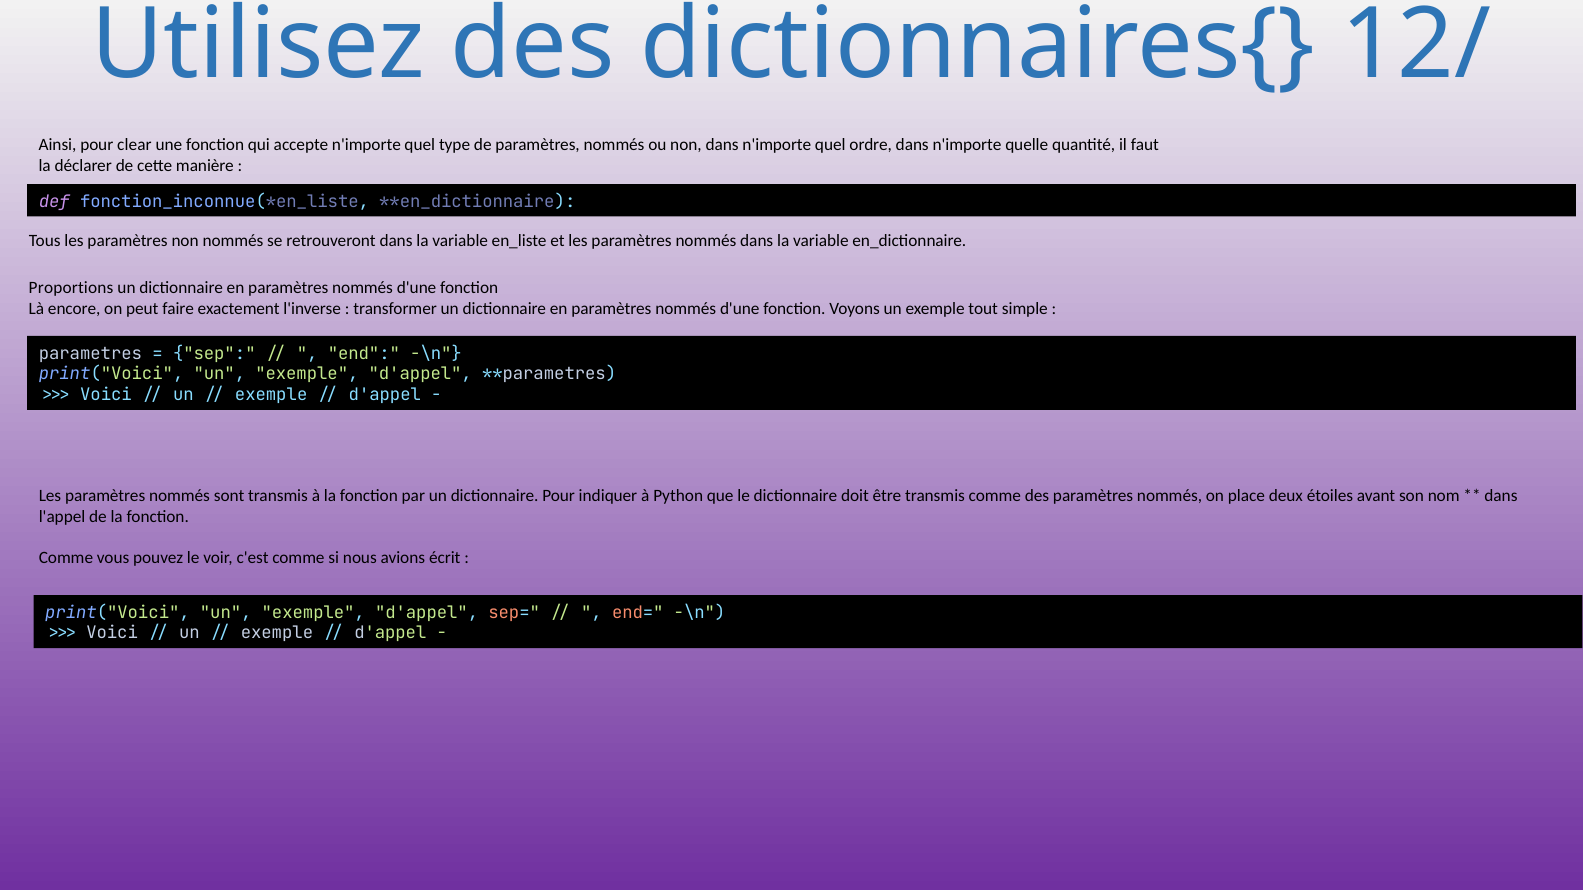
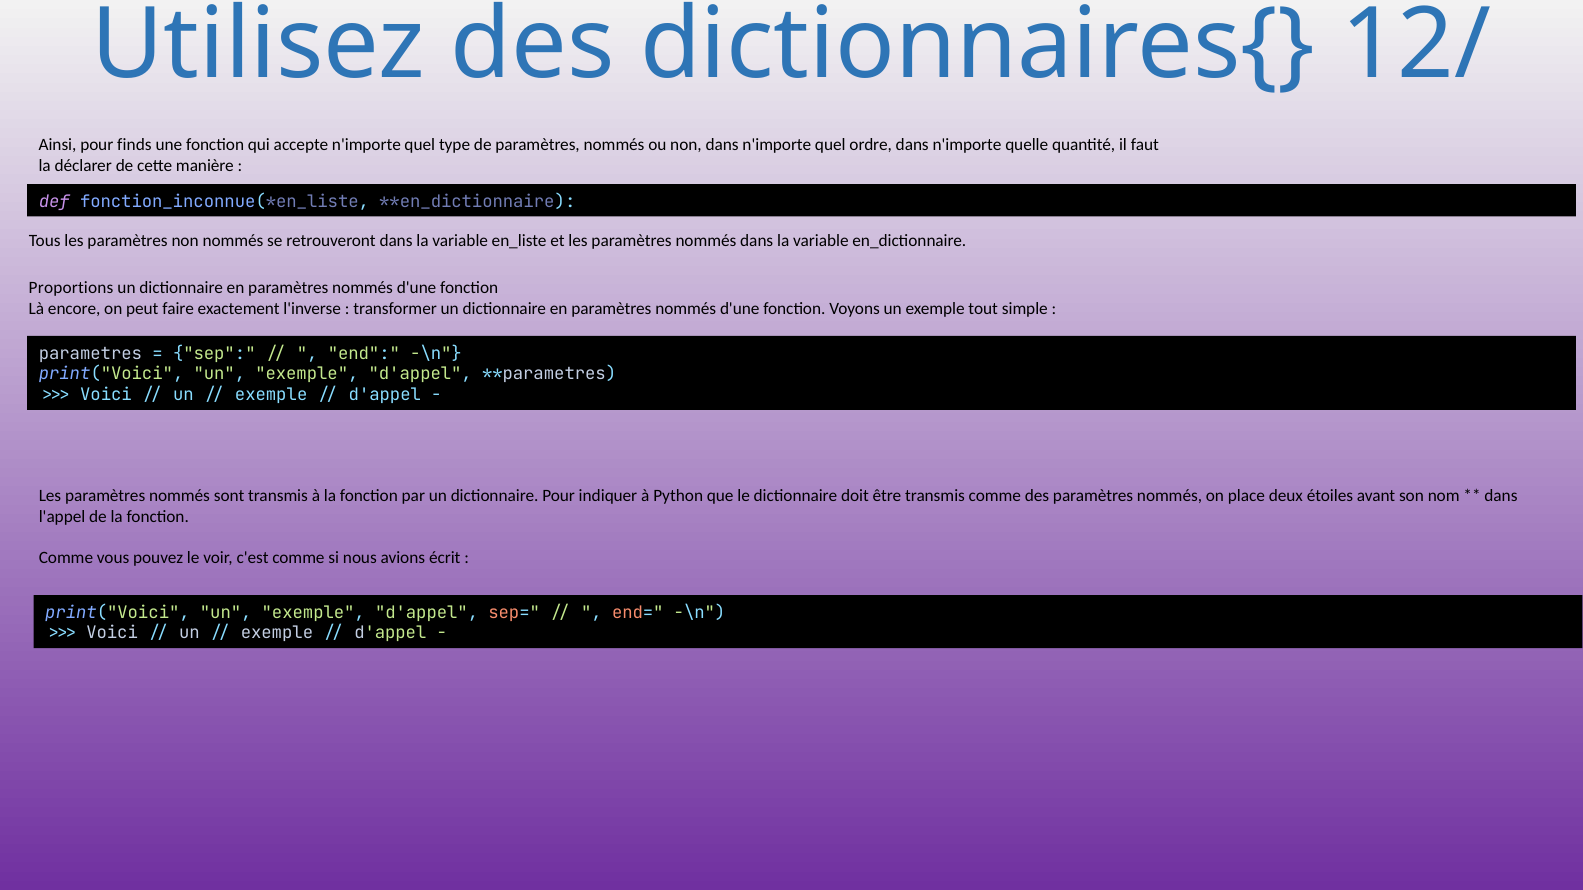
clear: clear -> finds
